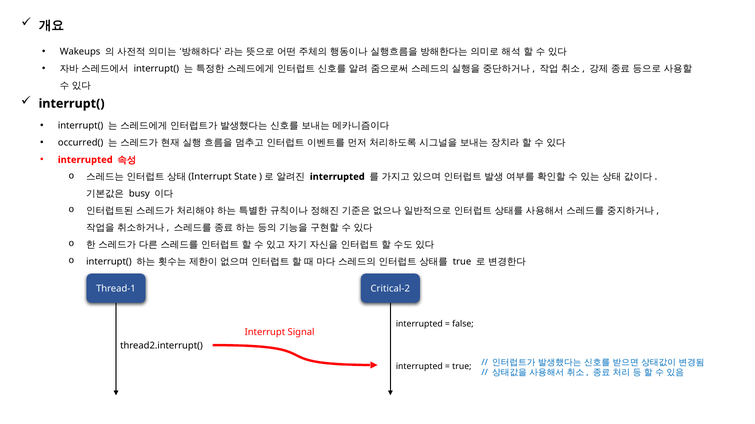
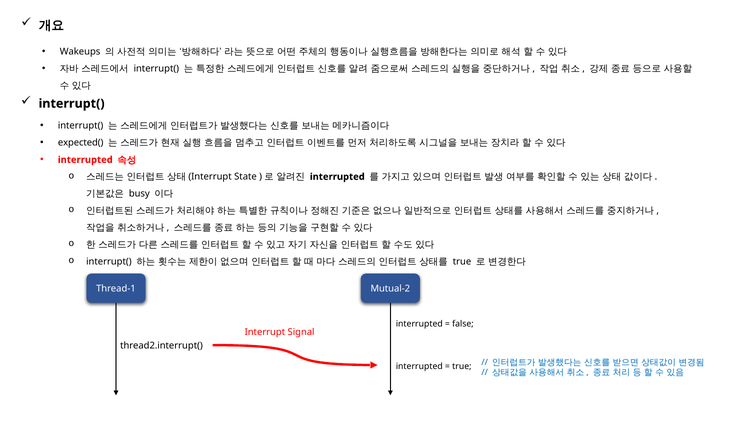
occurred(: occurred( -> expected(
Critical-2: Critical-2 -> Mutual-2
